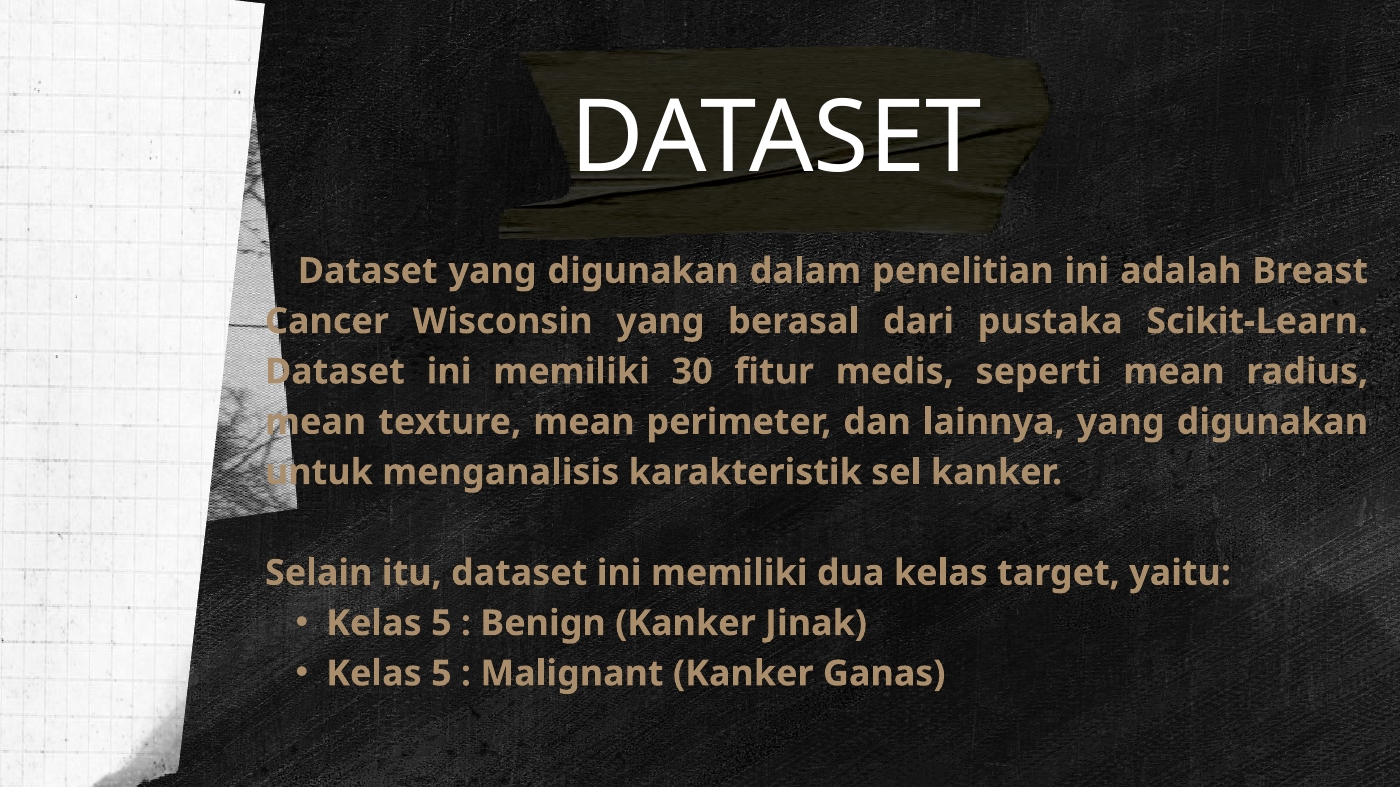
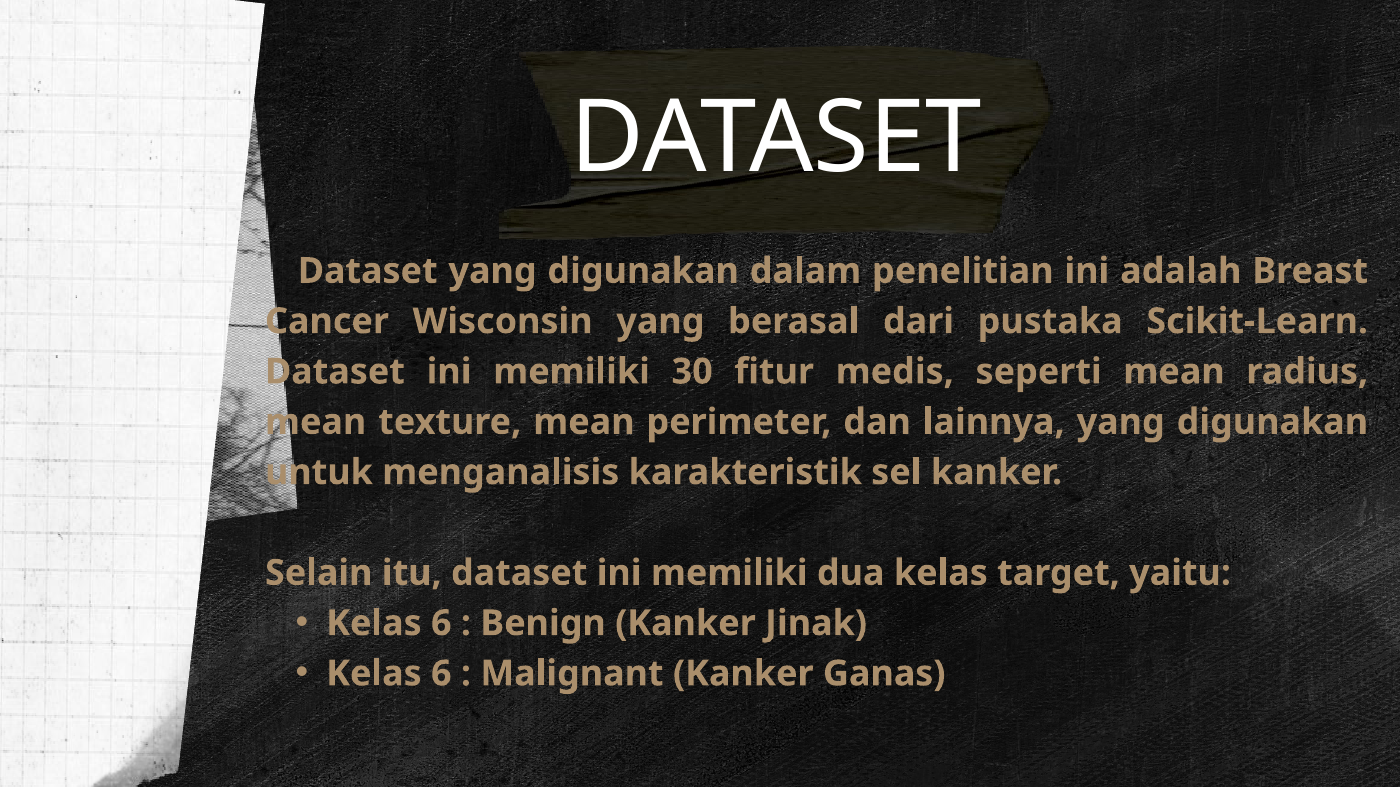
5 at (441, 624): 5 -> 6
5 at (441, 674): 5 -> 6
